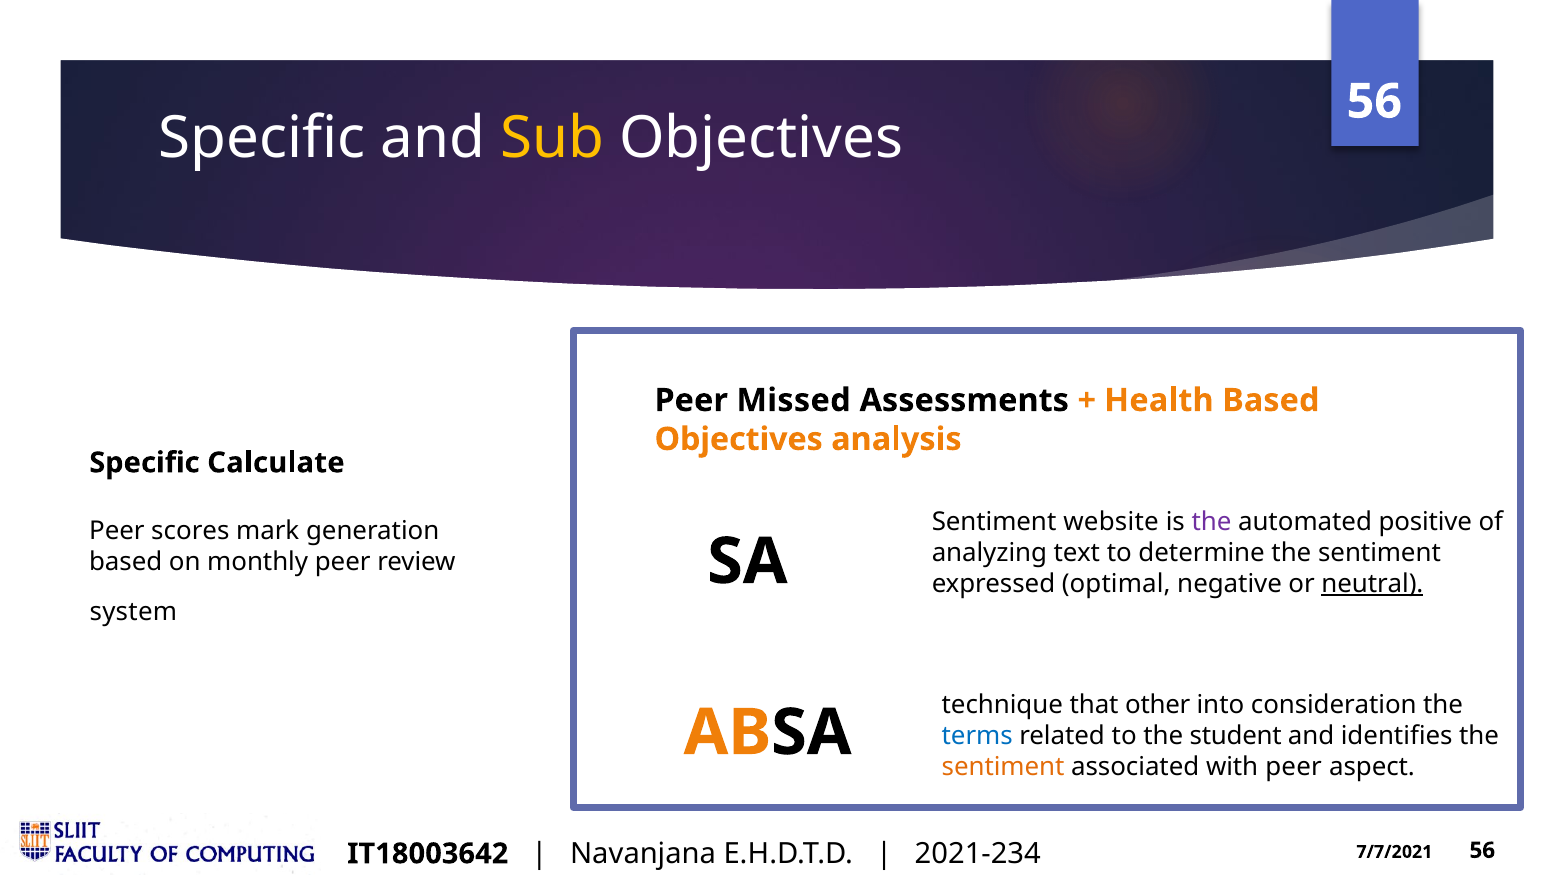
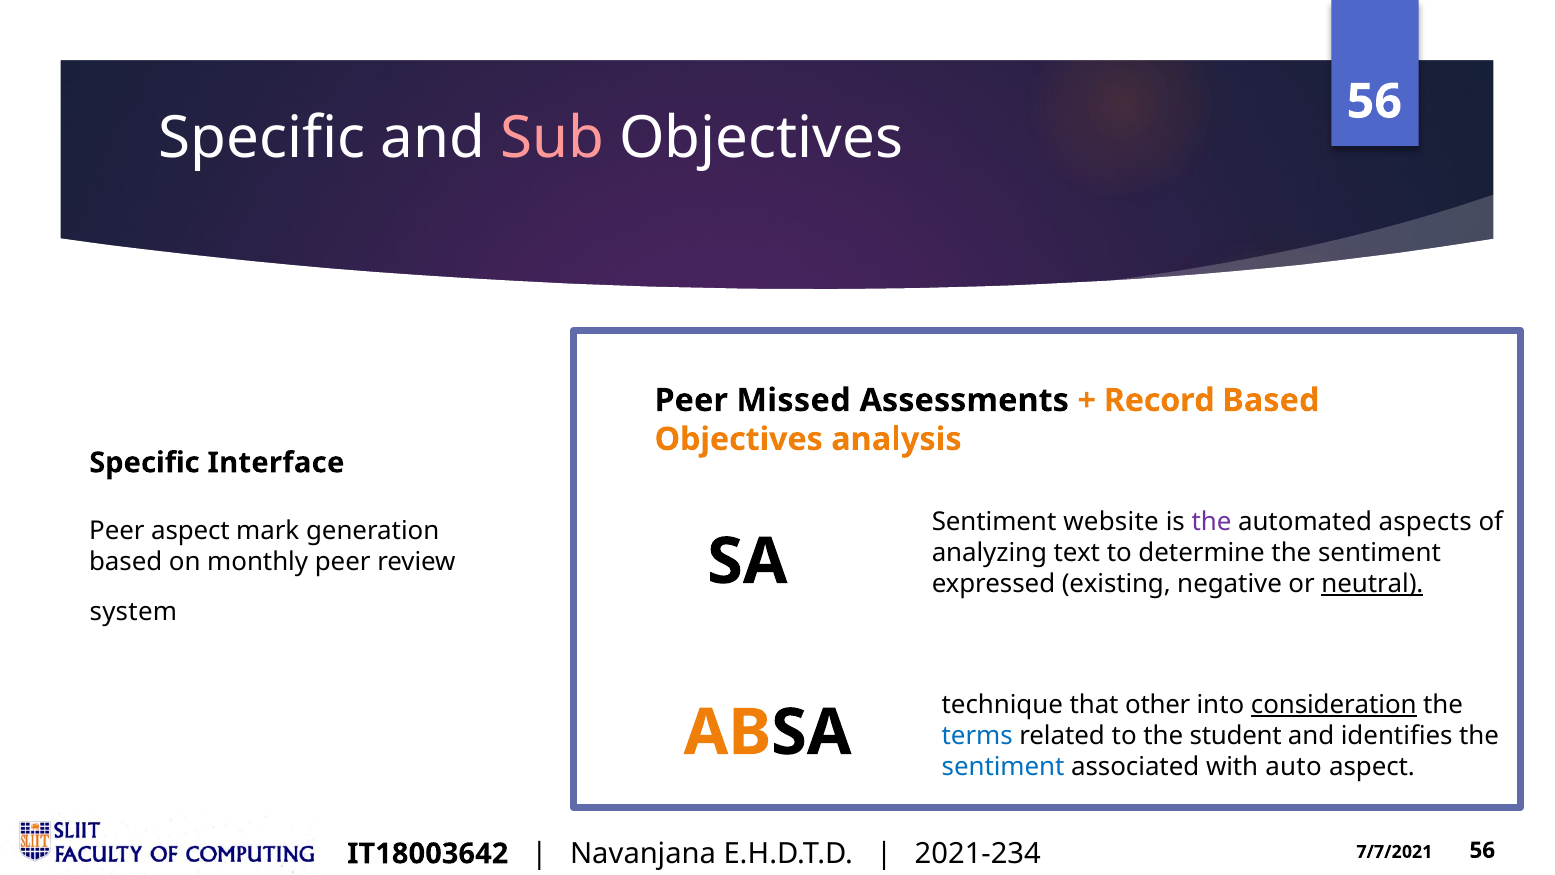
Sub colour: yellow -> pink
Health: Health -> Record
Calculate: Calculate -> Interface
positive: positive -> aspects
Peer scores: scores -> aspect
optimal: optimal -> existing
consideration underline: none -> present
sentiment at (1003, 766) colour: orange -> blue
with peer: peer -> auto
